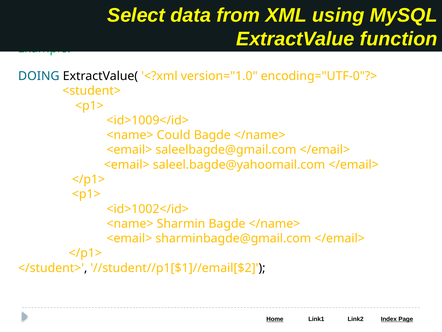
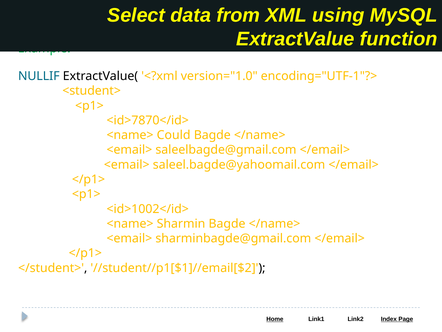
DOING: DOING -> NULLIF
encoding="UTF-0"?>: encoding="UTF-0"?> -> encoding="UTF-1"?>
<id>1009</id>: <id>1009</id> -> <id>7870</id>
